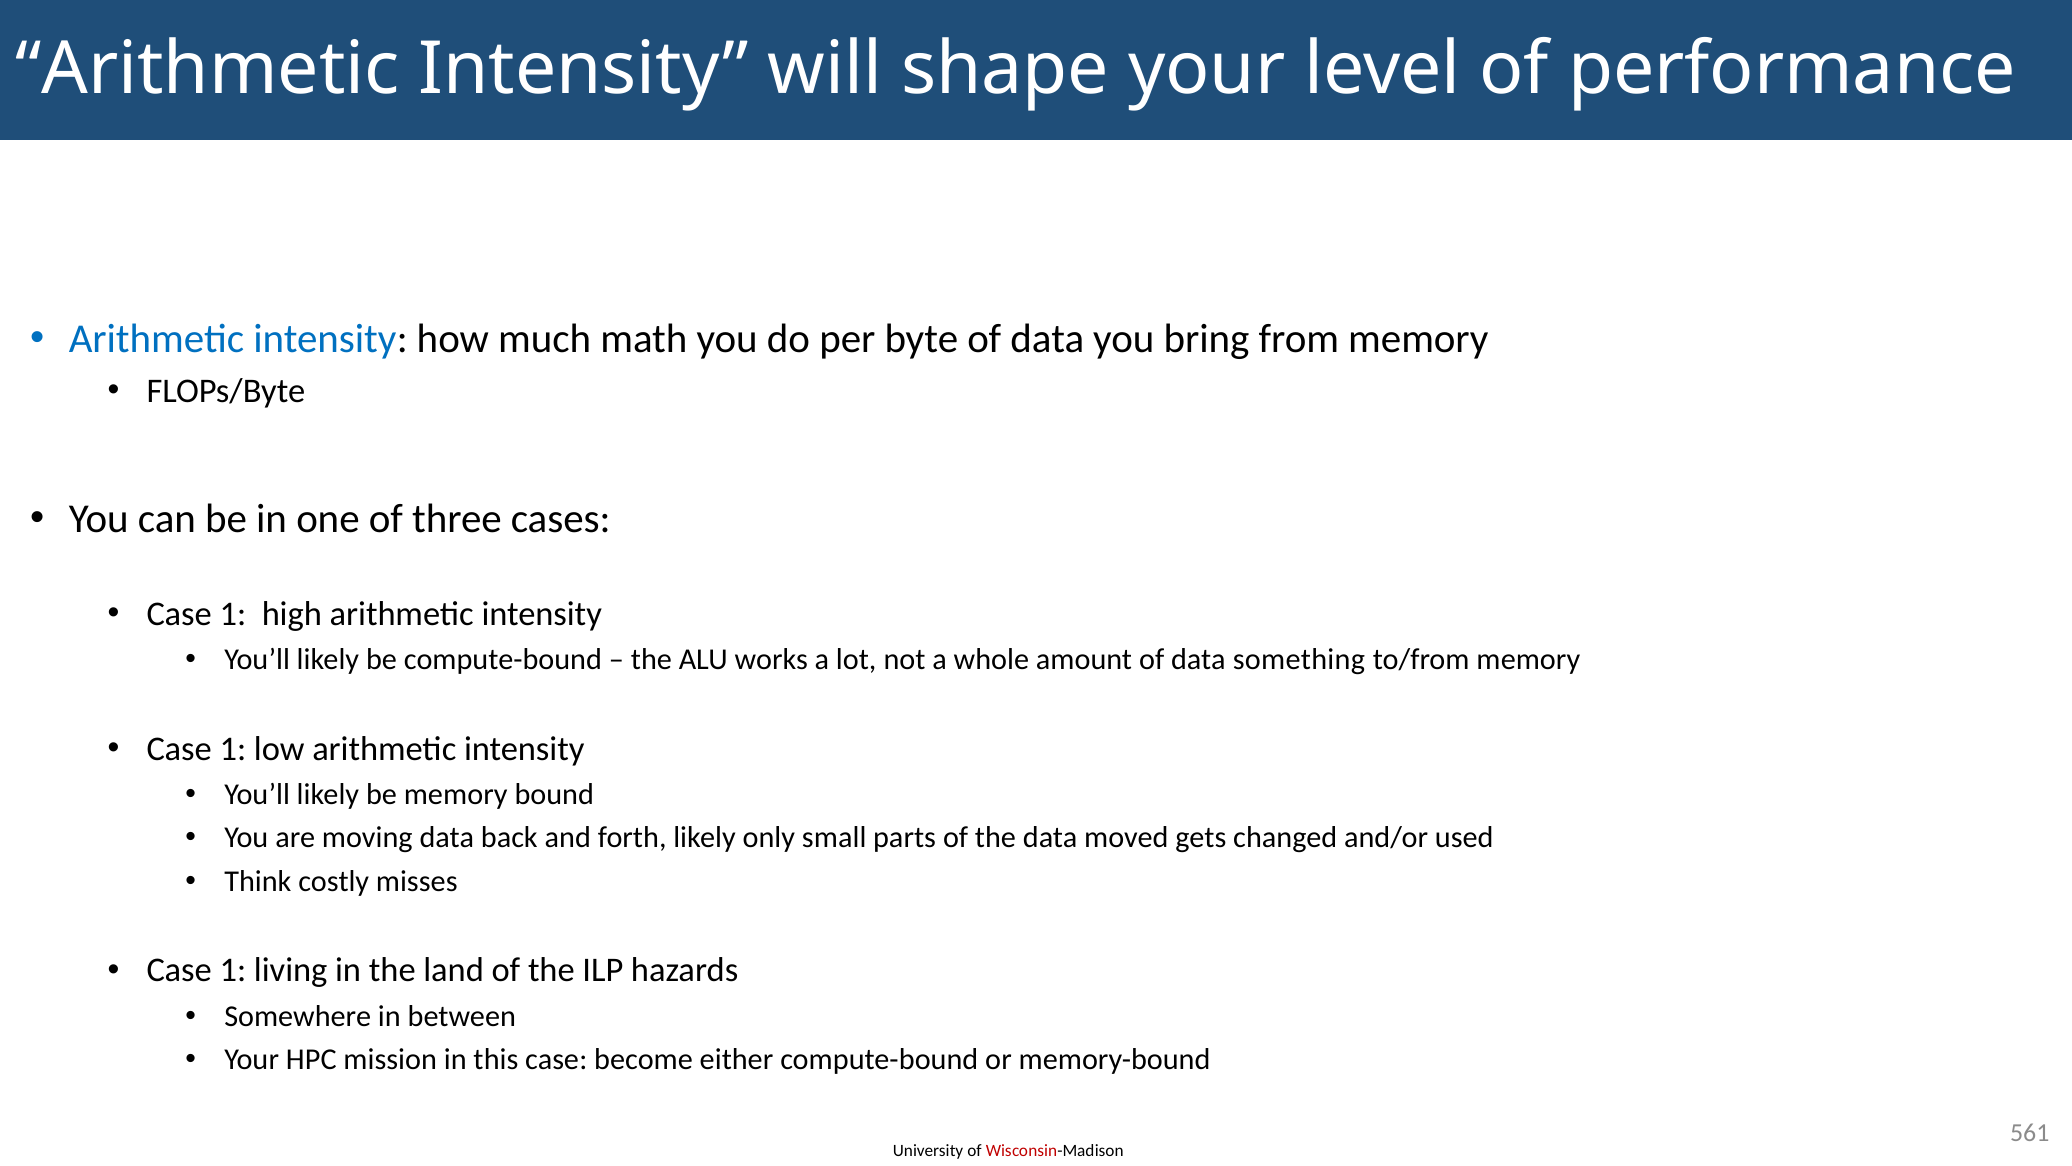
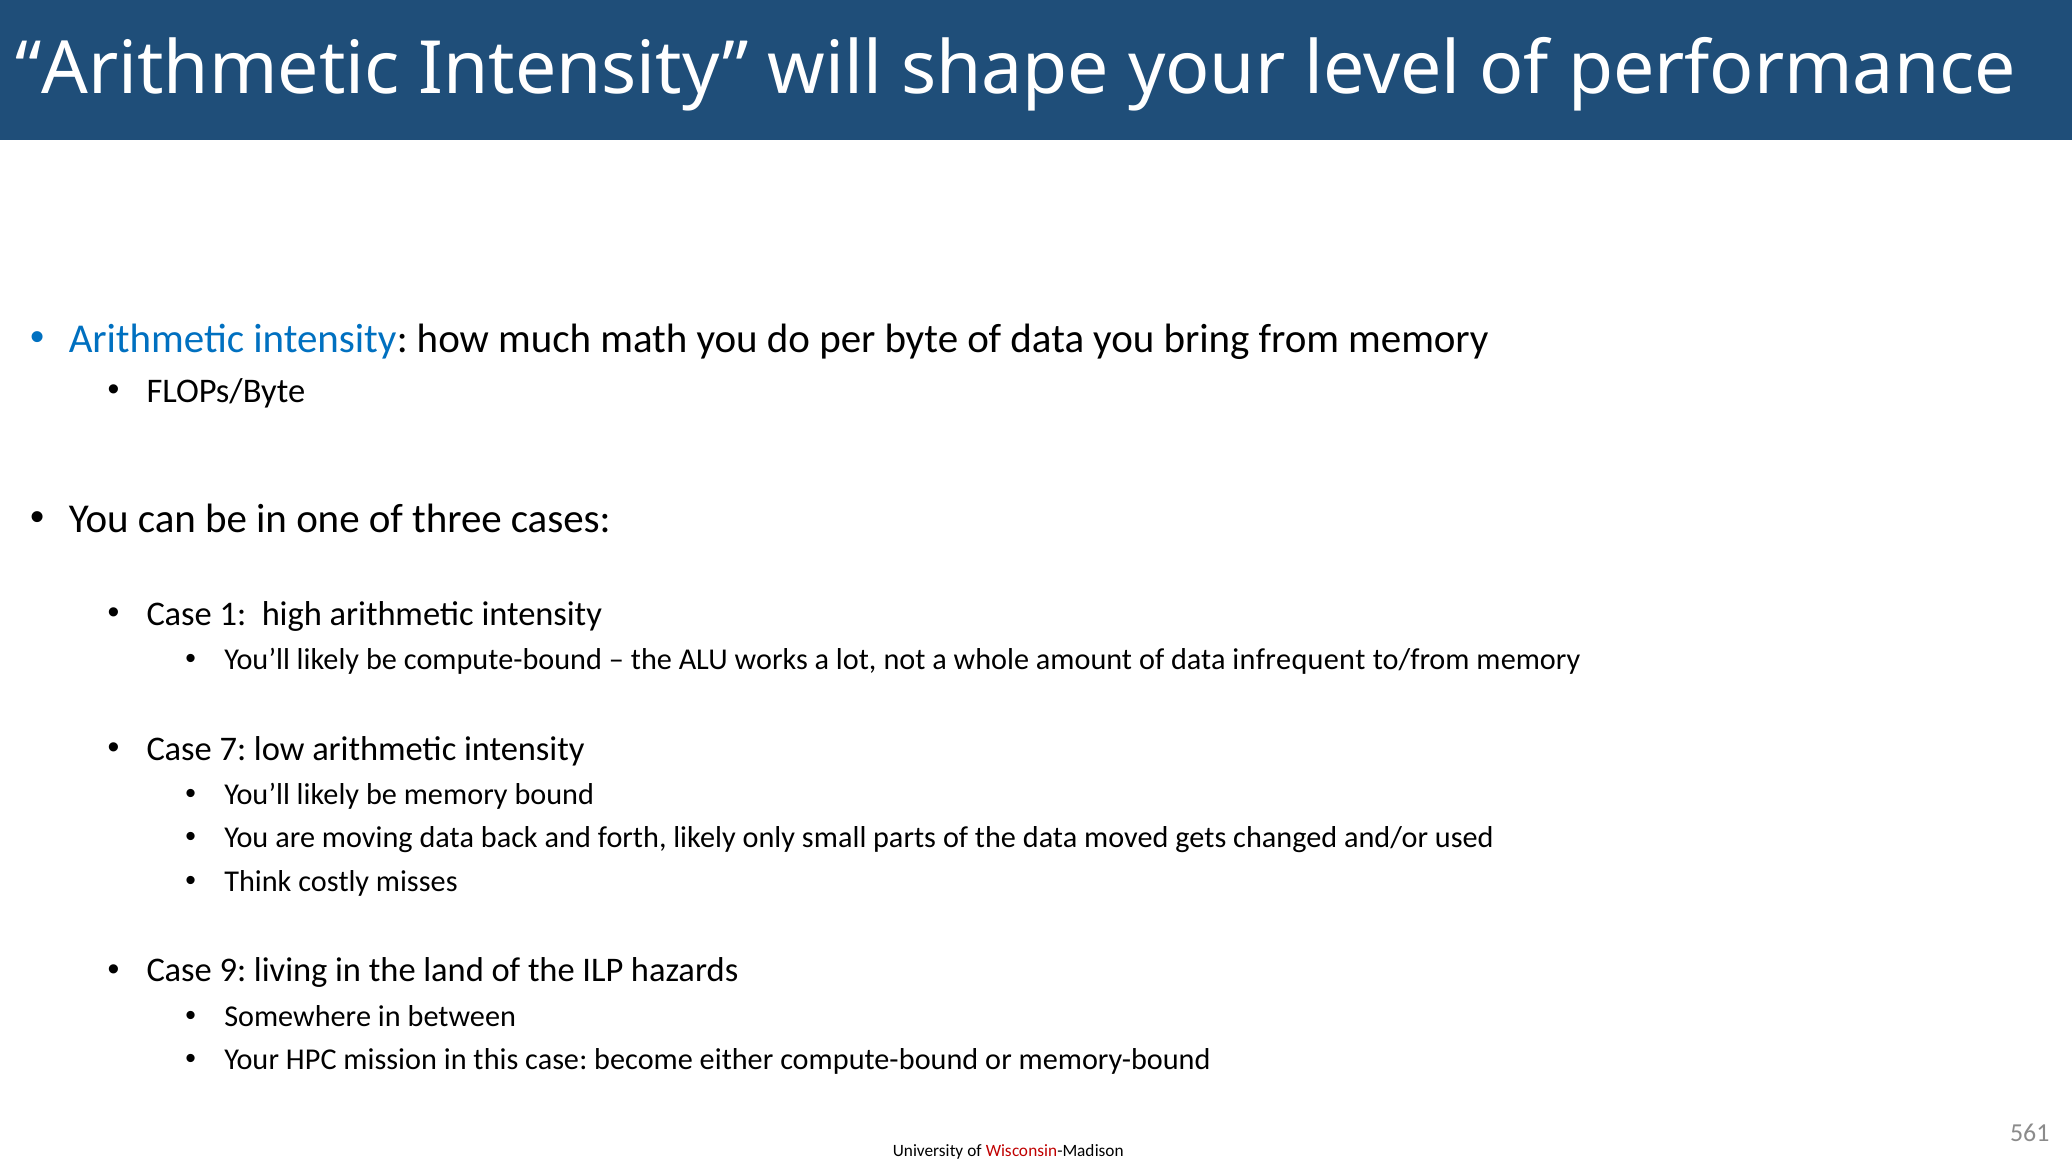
something: something -> infrequent
1 at (233, 748): 1 -> 7
1 at (233, 970): 1 -> 9
